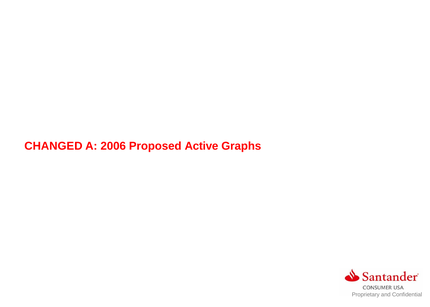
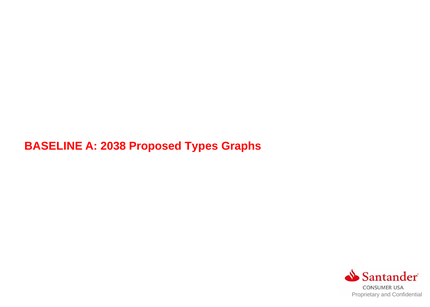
CHANGED: CHANGED -> BASELINE
2006: 2006 -> 2038
Active: Active -> Types
